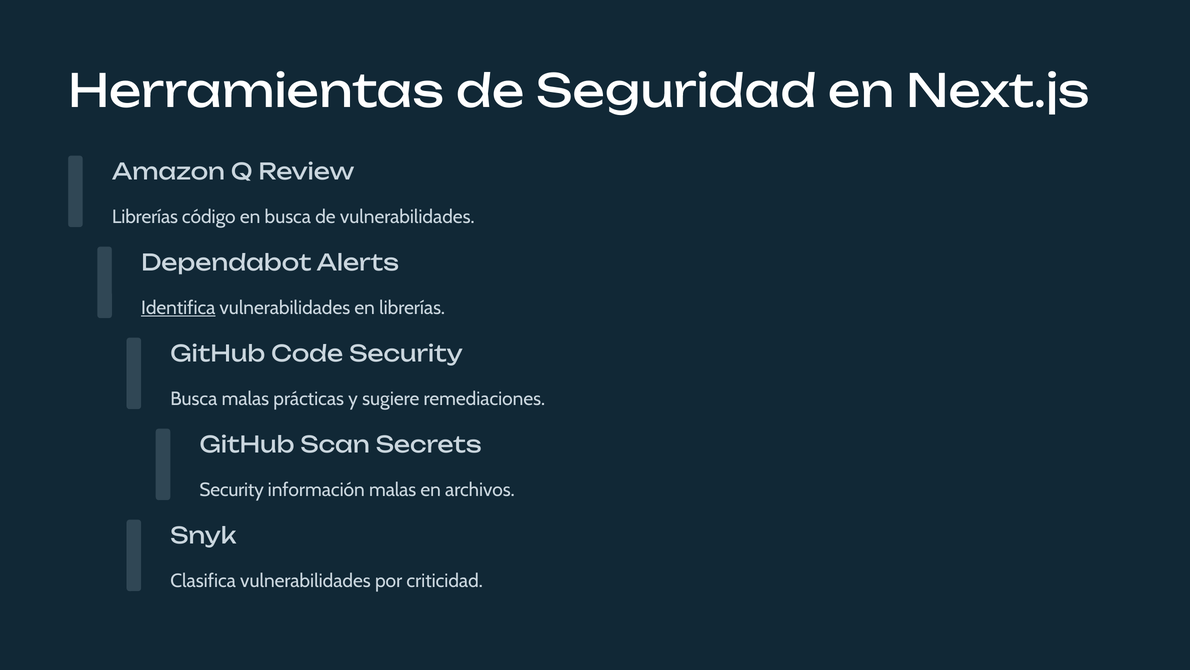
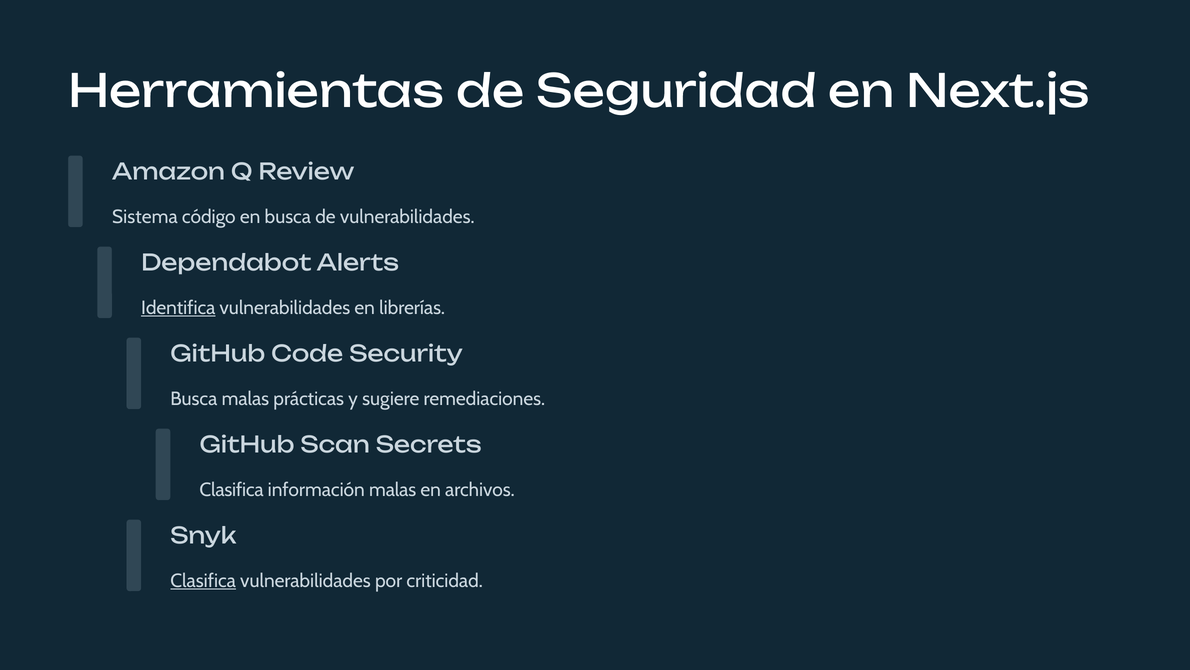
Librerías at (145, 217): Librerías -> Sistema
Security at (232, 489): Security -> Clasifica
Clasifica at (203, 580) underline: none -> present
